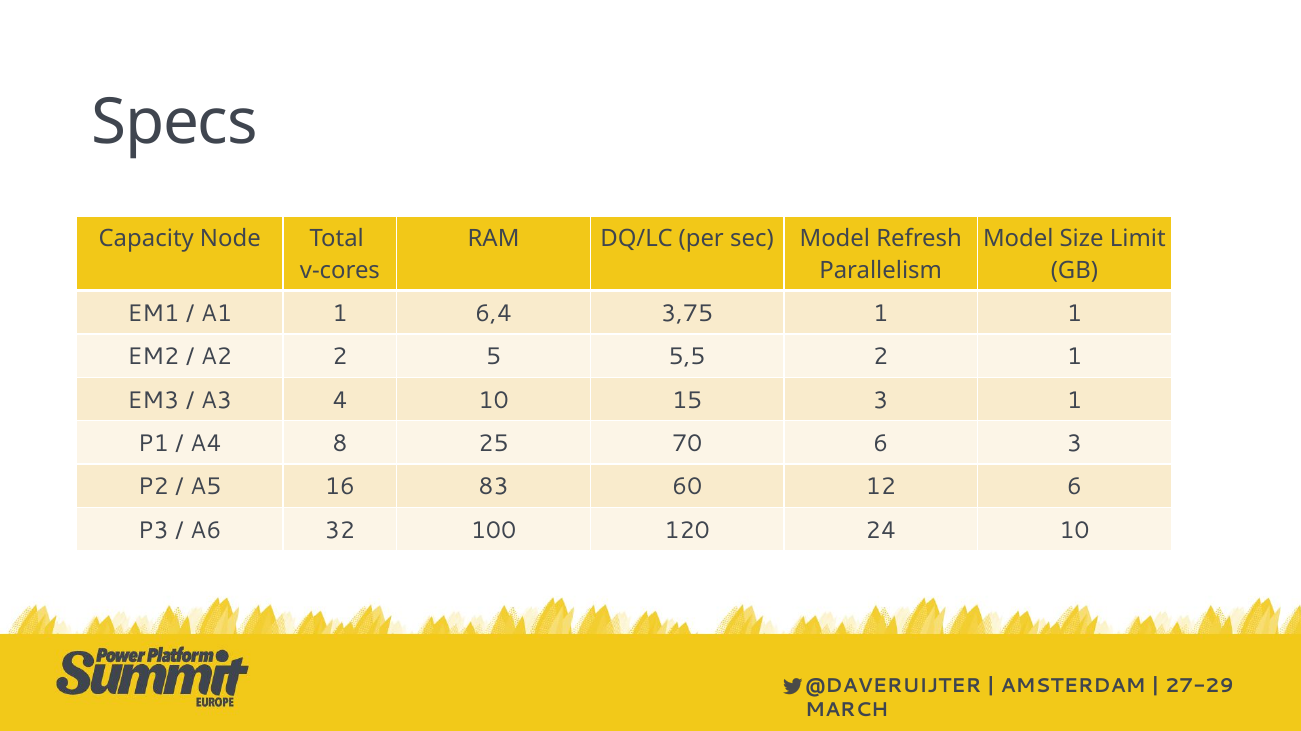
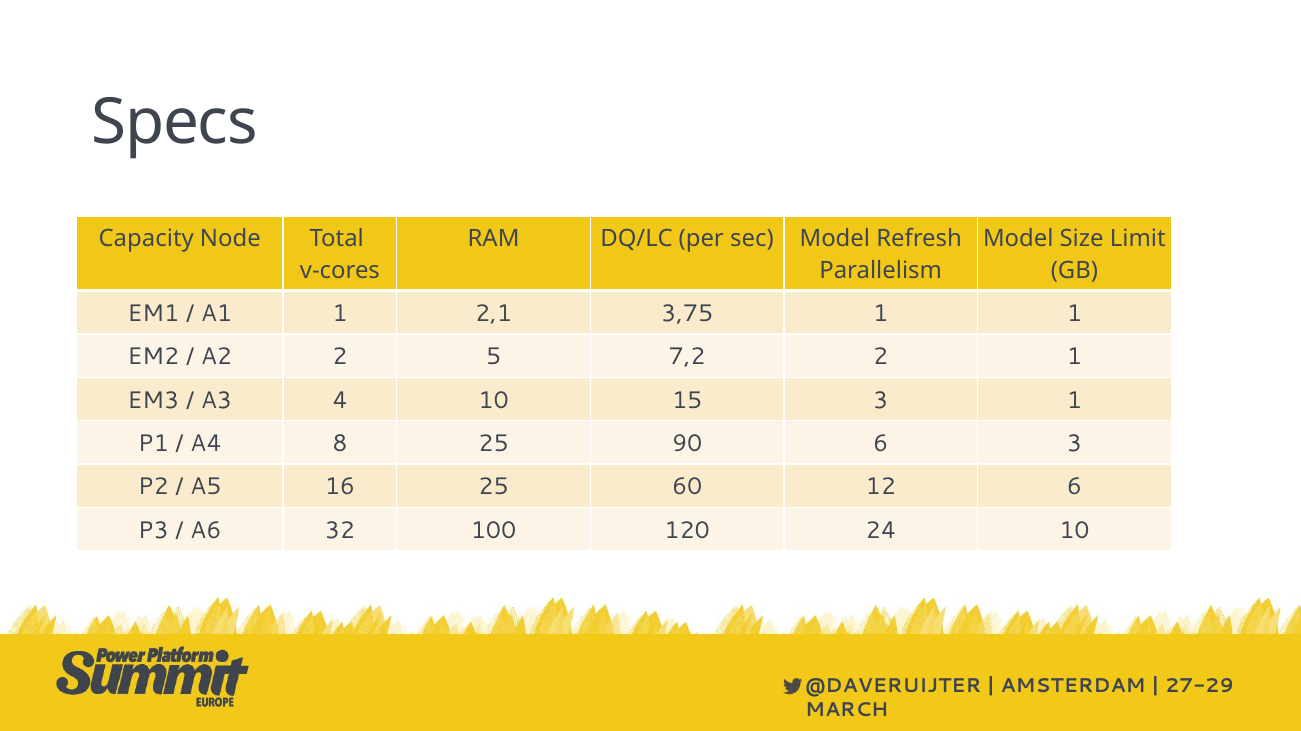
6,4: 6,4 -> 2,1
5,5: 5,5 -> 7,2
70: 70 -> 90
16 83: 83 -> 25
